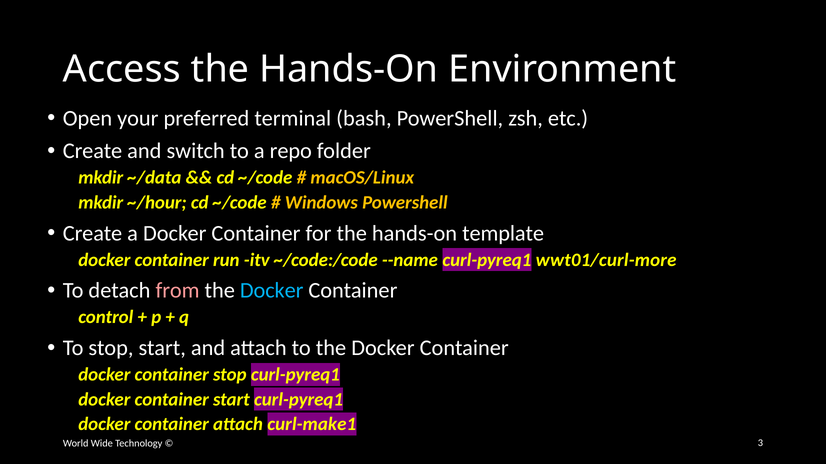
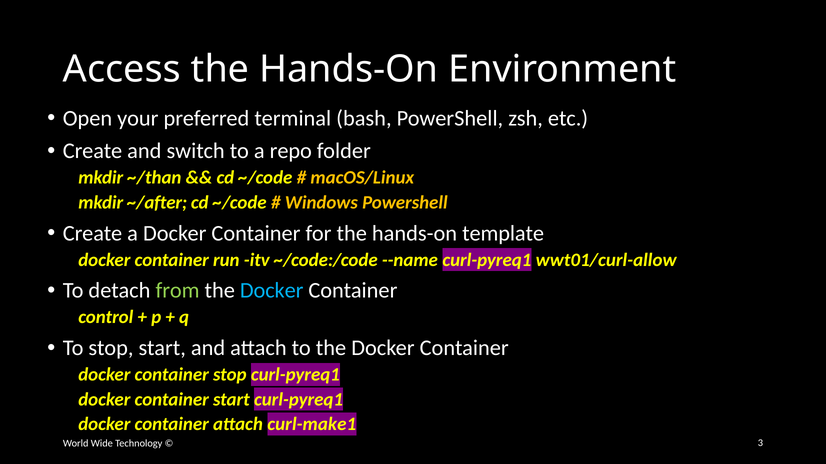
~/data: ~/data -> ~/than
~/hour: ~/hour -> ~/after
wwt01/curl-more: wwt01/curl-more -> wwt01/curl-allow
from colour: pink -> light green
